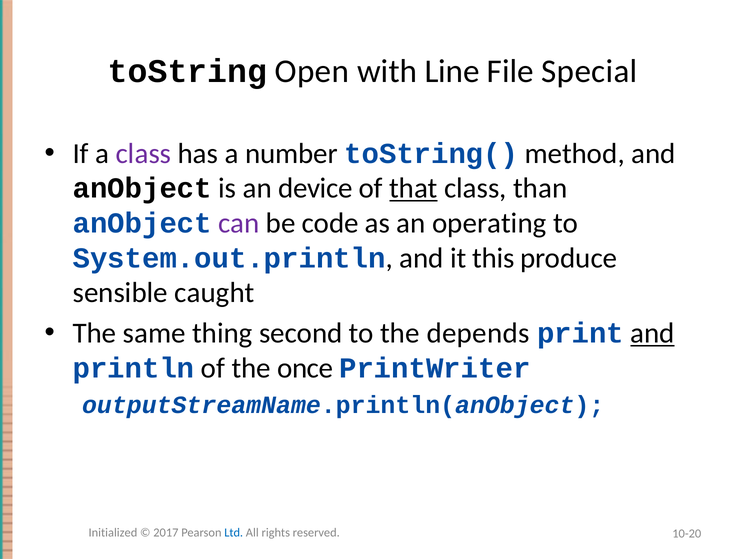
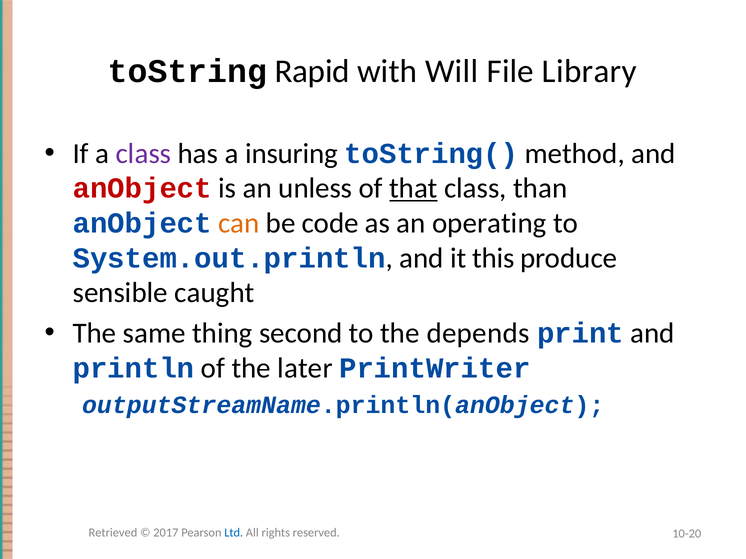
Open: Open -> Rapid
Line: Line -> Will
Special: Special -> Library
number: number -> insuring
anObject at (142, 189) colour: black -> red
device: device -> unless
can colour: purple -> orange
and at (653, 334) underline: present -> none
once: once -> later
Initialized: Initialized -> Retrieved
